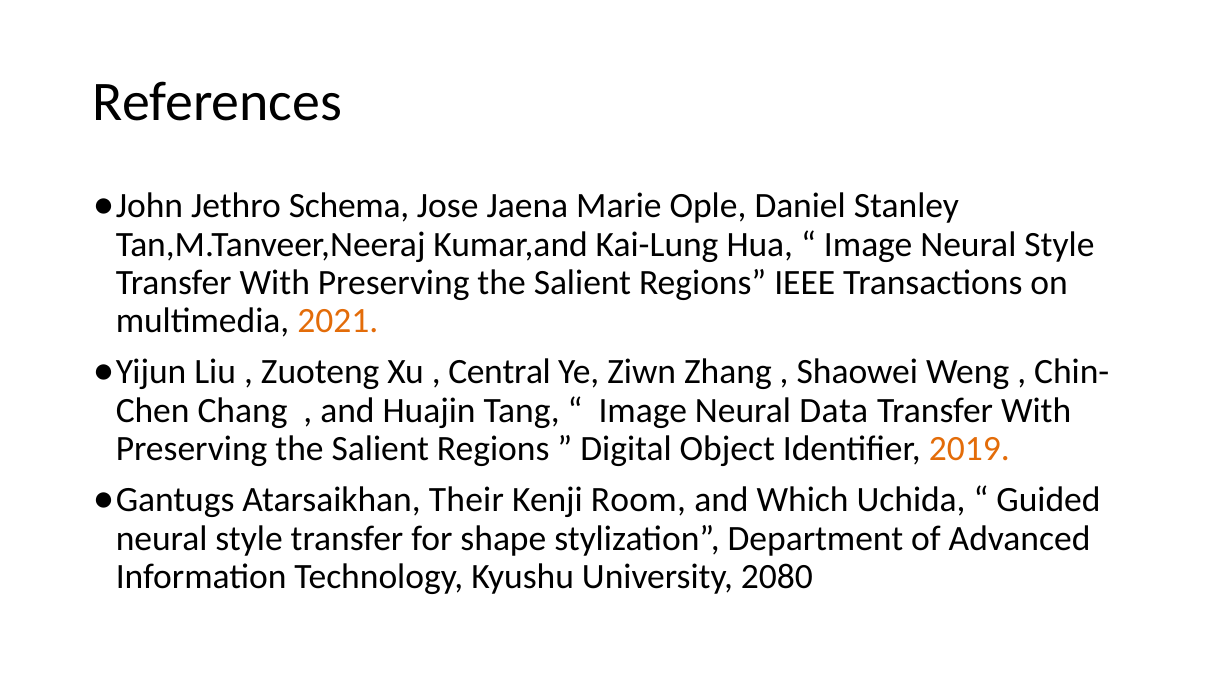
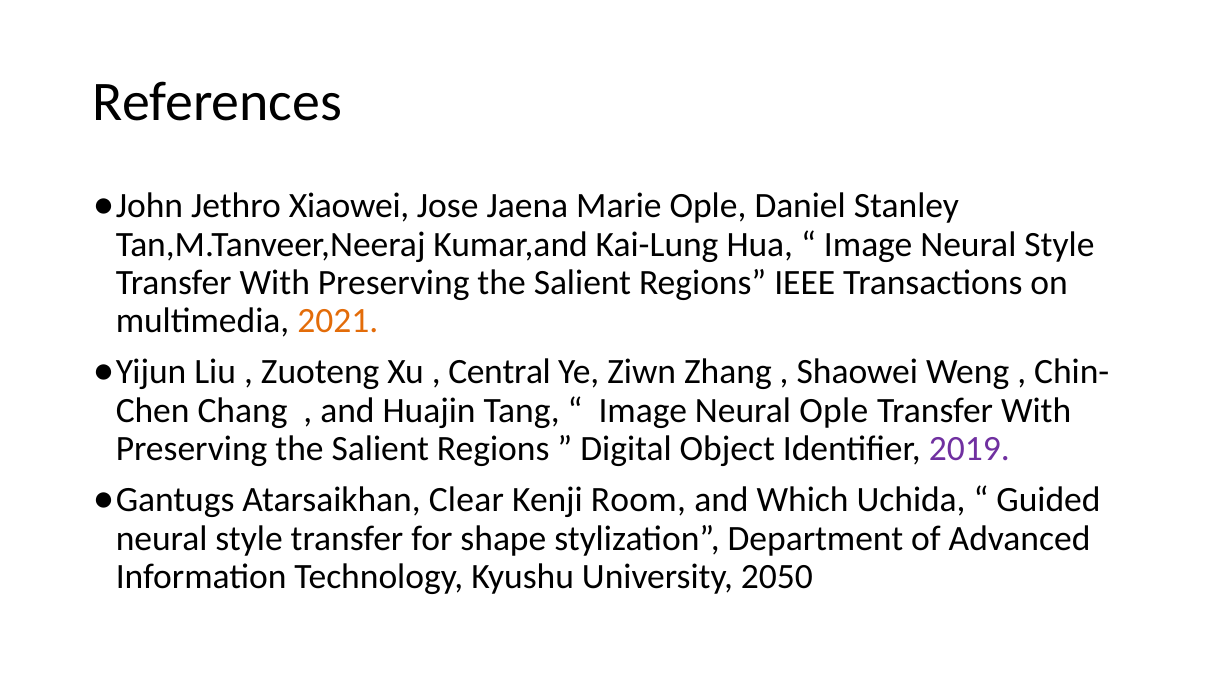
Schema: Schema -> Xiaowei
Neural Data: Data -> Ople
2019 colour: orange -> purple
Their: Their -> Clear
2080: 2080 -> 2050
